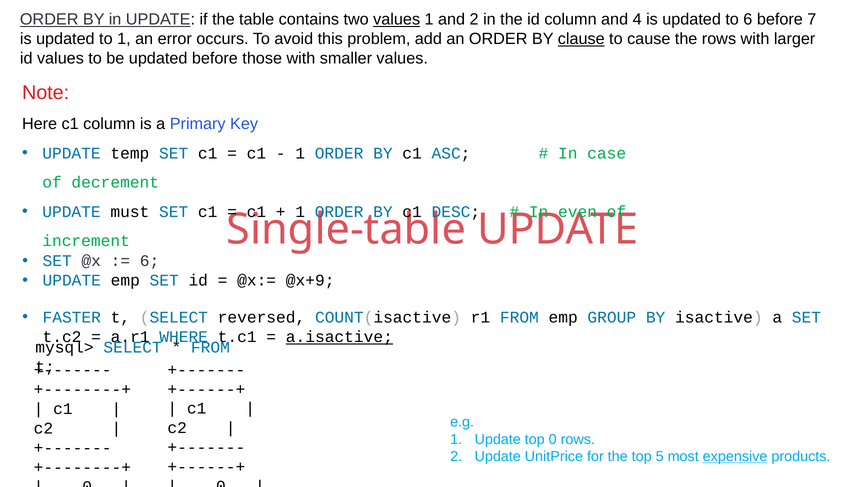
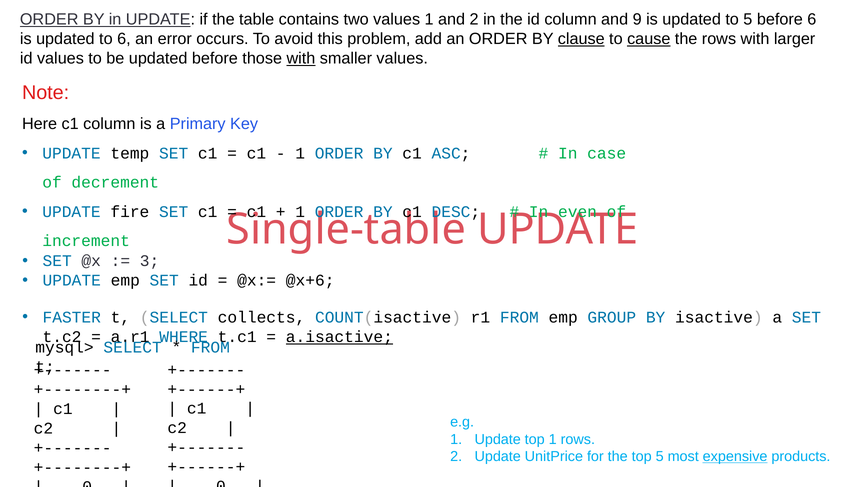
values at (397, 19) underline: present -> none
4: 4 -> 9
to 6: 6 -> 5
before 7: 7 -> 6
to 1: 1 -> 6
cause underline: none -> present
with at (301, 58) underline: none -> present
must: must -> fire
6 at (150, 261): 6 -> 3
@x+9: @x+9 -> @x+6
reversed: reversed -> collects
top 0: 0 -> 1
